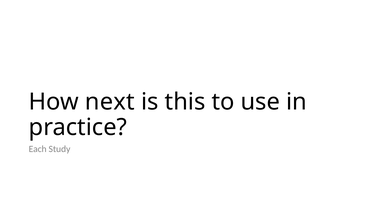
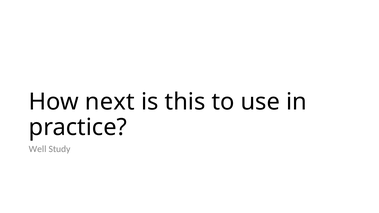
Each: Each -> Well
